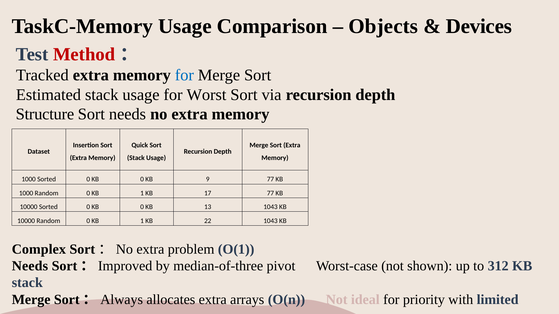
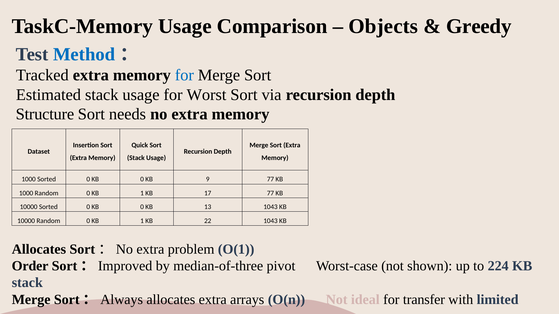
Devices: Devices -> Greedy
Method colour: red -> blue
Complex at (39, 250): Complex -> Allocates
Needs at (30, 266): Needs -> Order
312: 312 -> 224
priority: priority -> transfer
